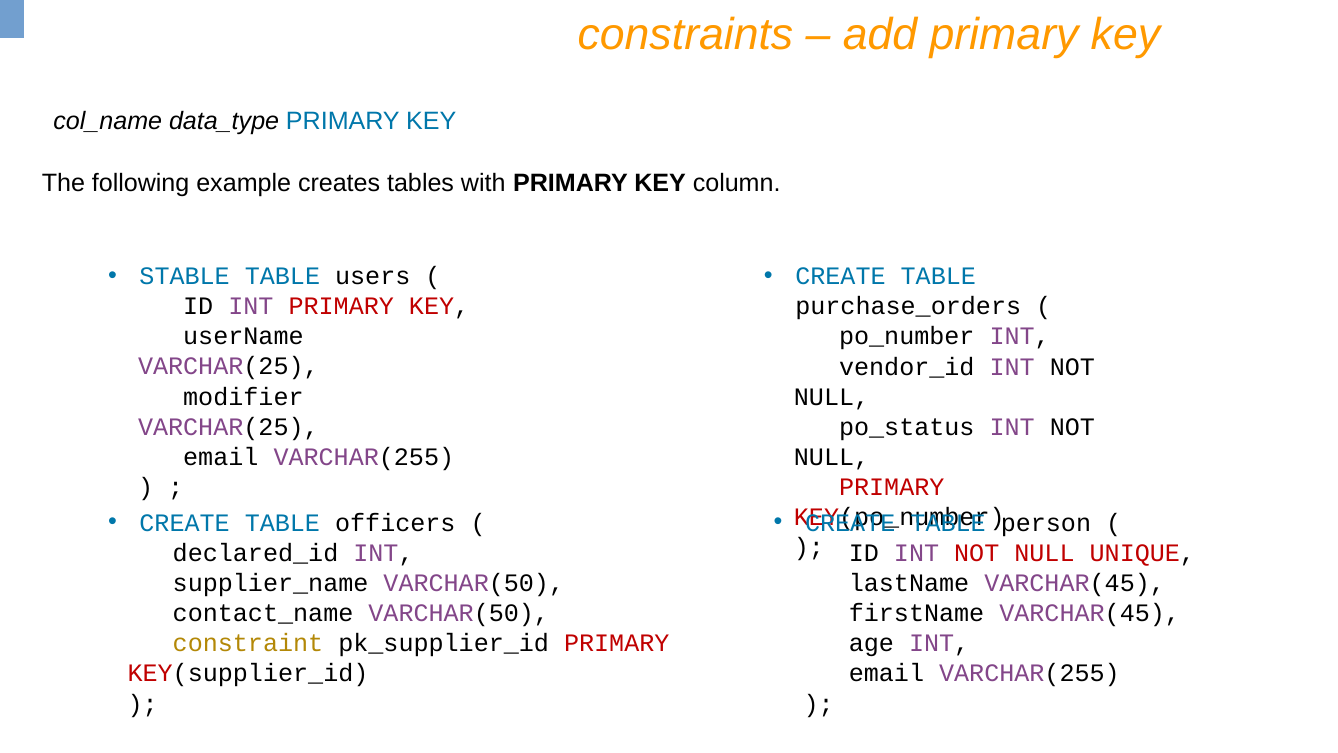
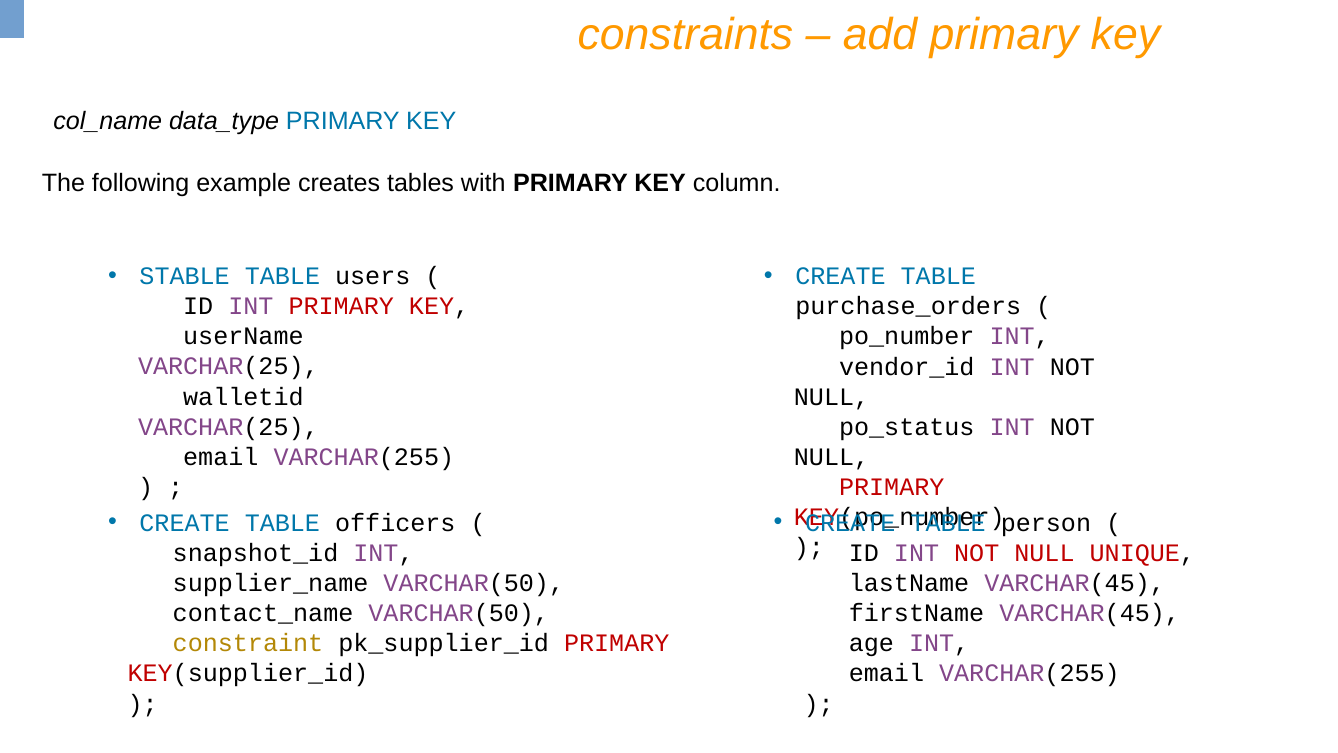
modifier: modifier -> walletid
declared_id: declared_id -> snapshot_id
